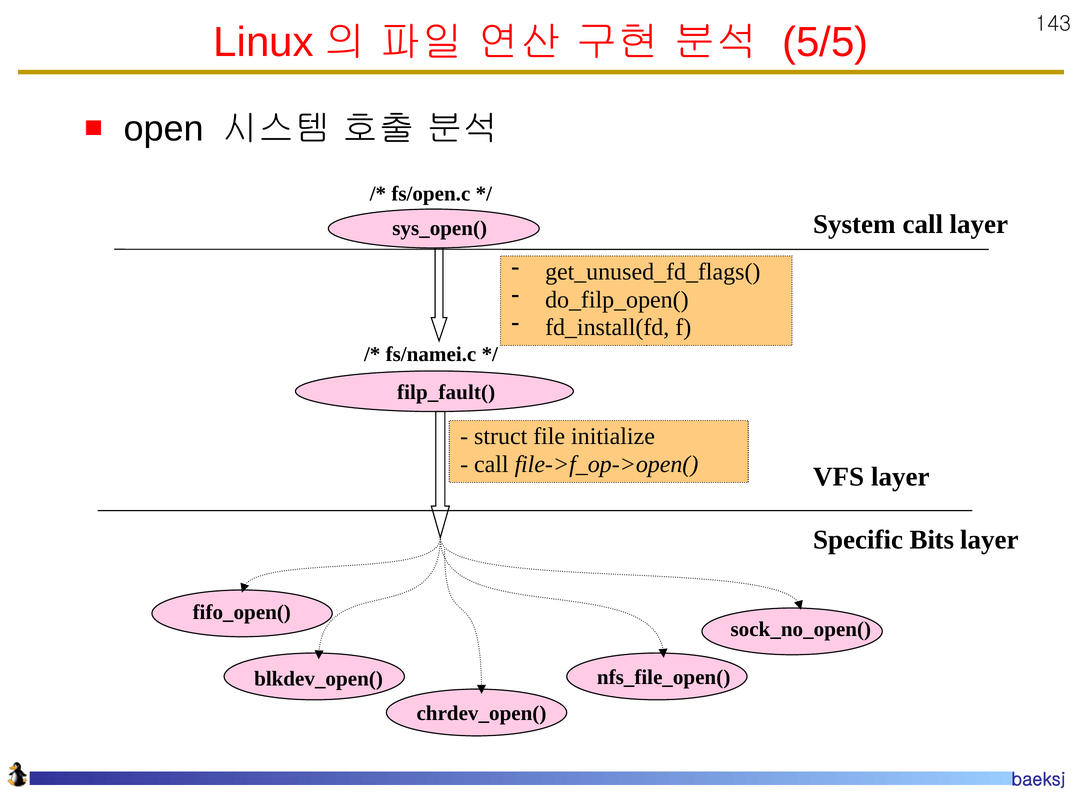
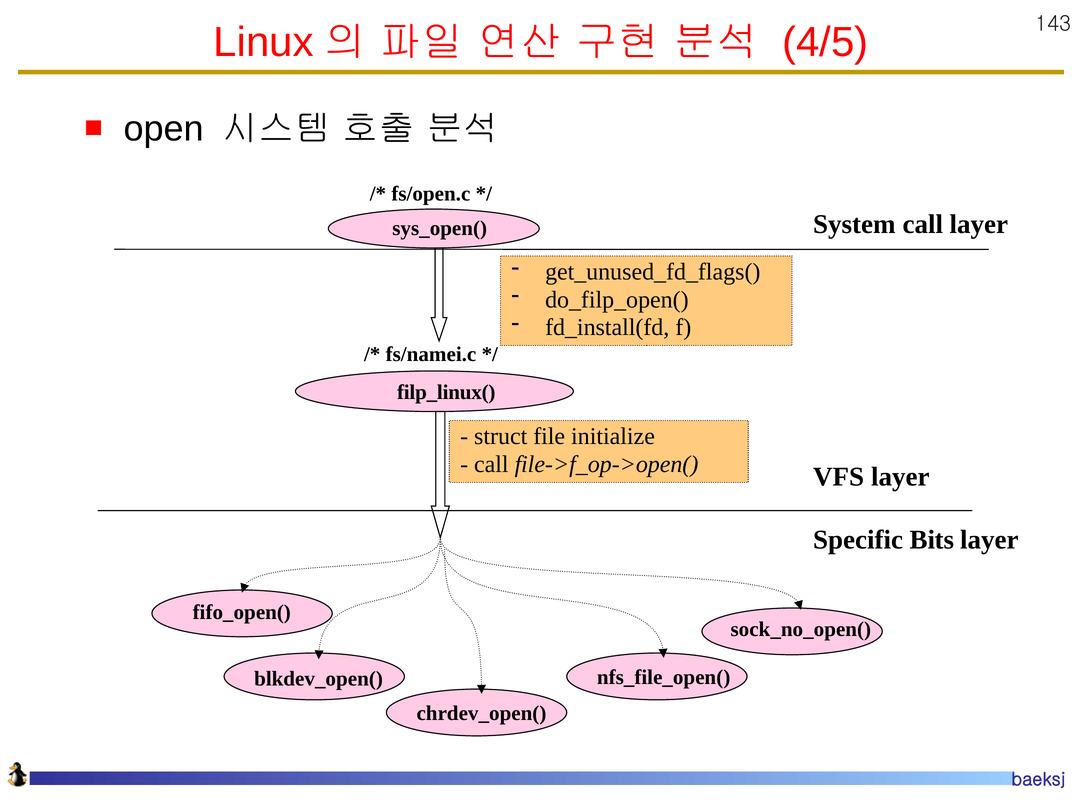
5/5: 5/5 -> 4/5
filp_fault(: filp_fault( -> filp_linux(
